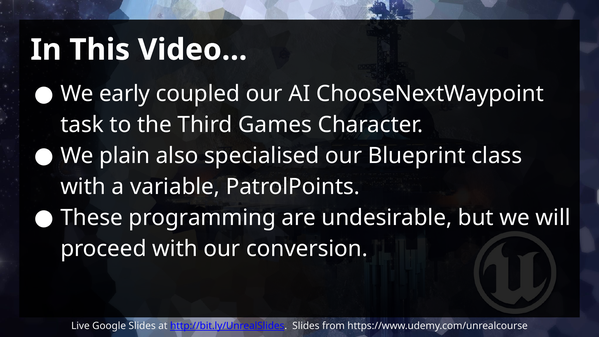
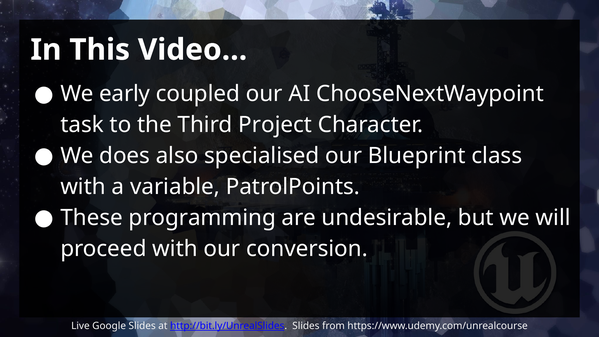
Games: Games -> Project
plain: plain -> does
